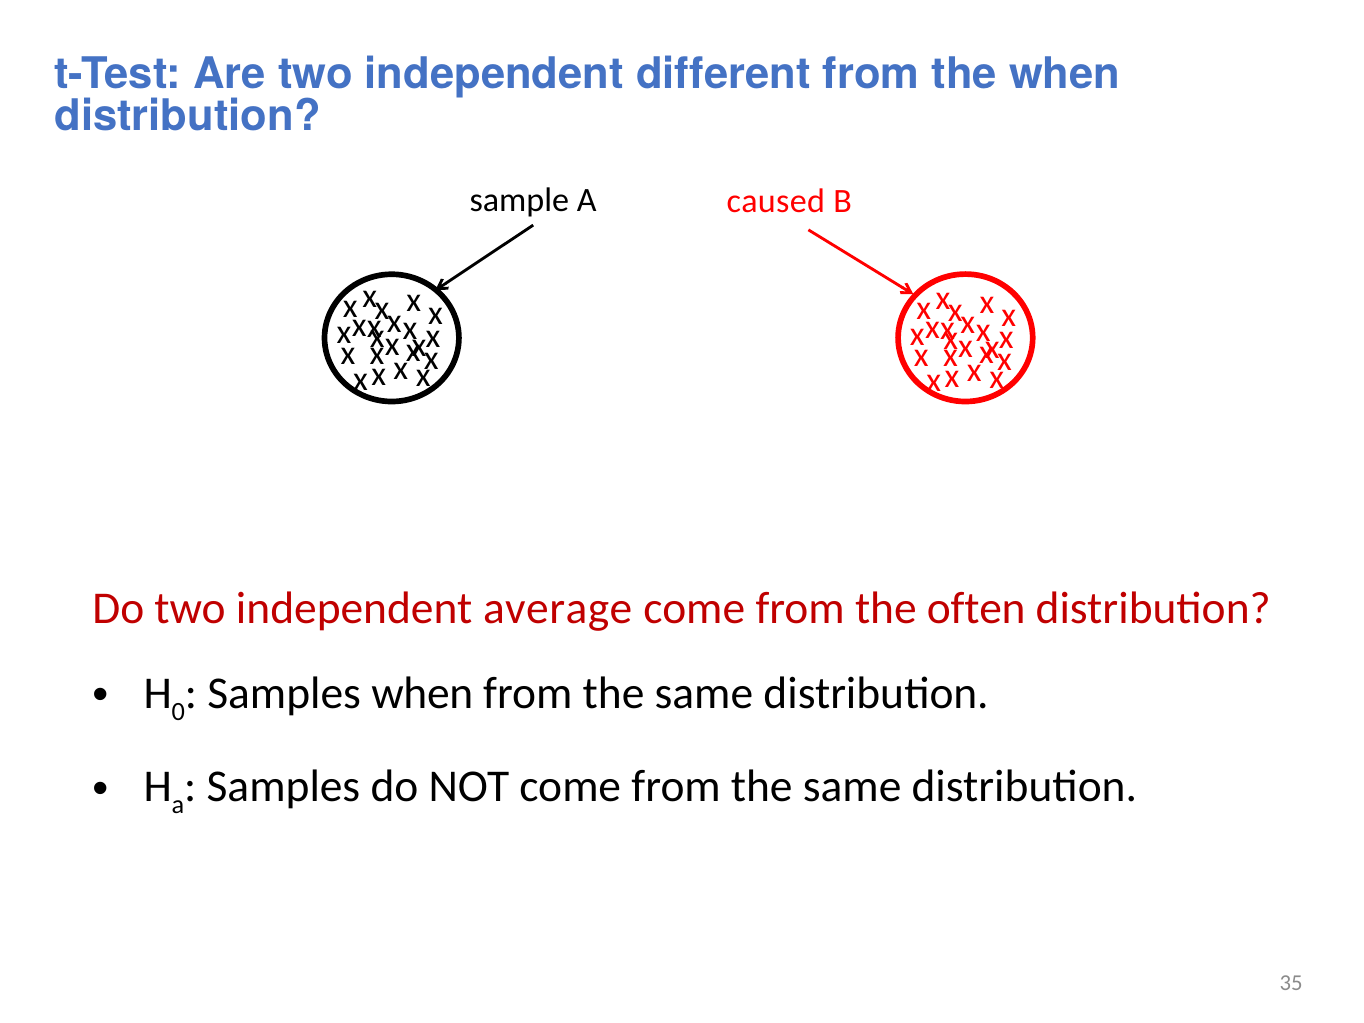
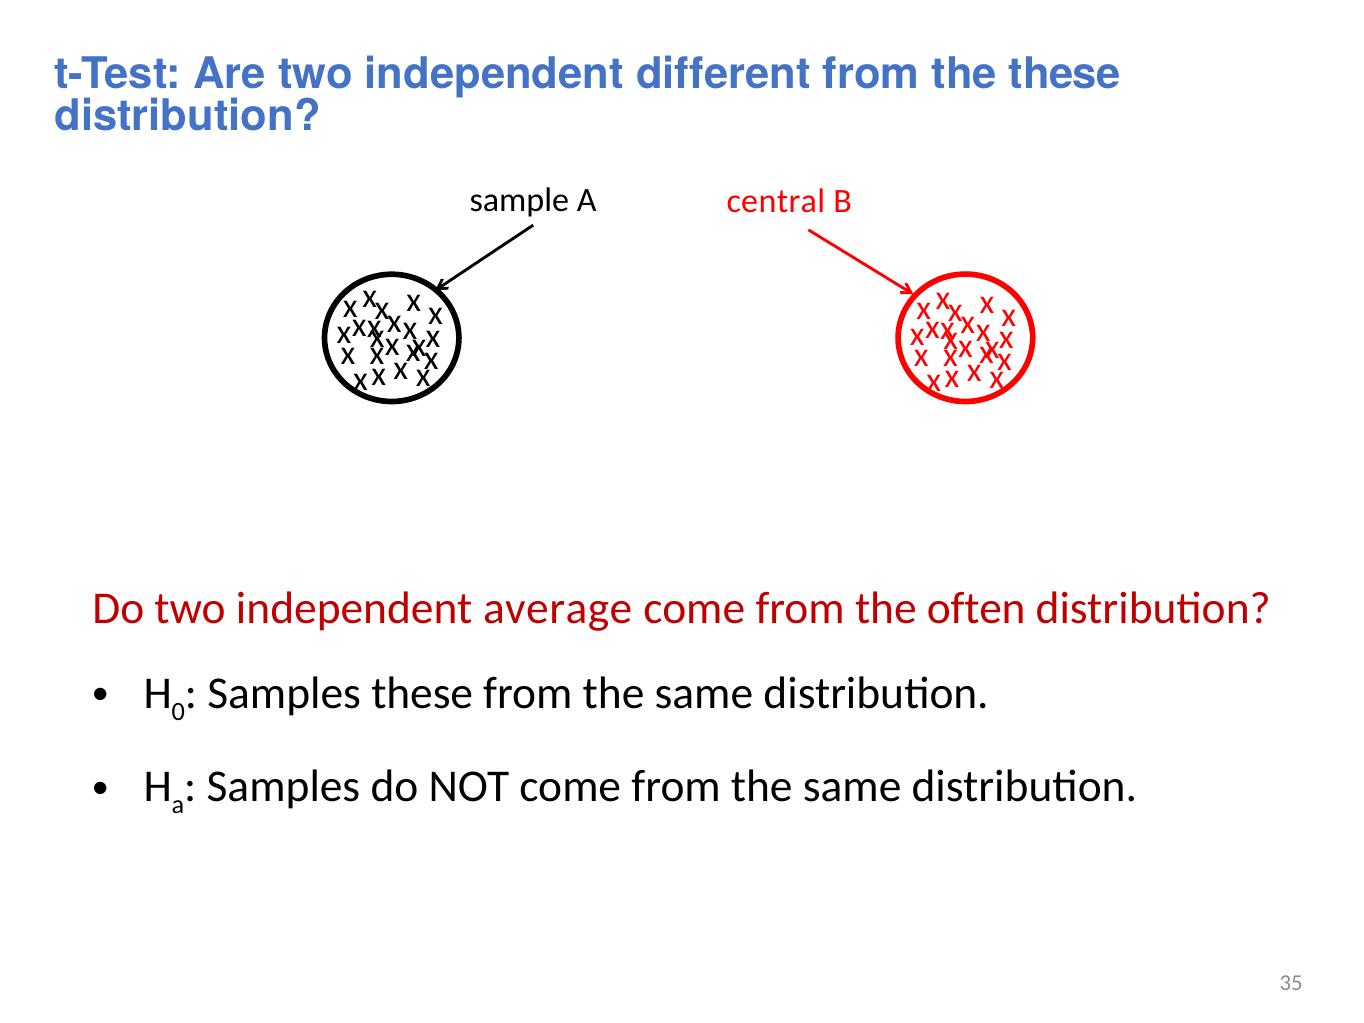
the when: when -> these
caused: caused -> central
Samples when: when -> these
